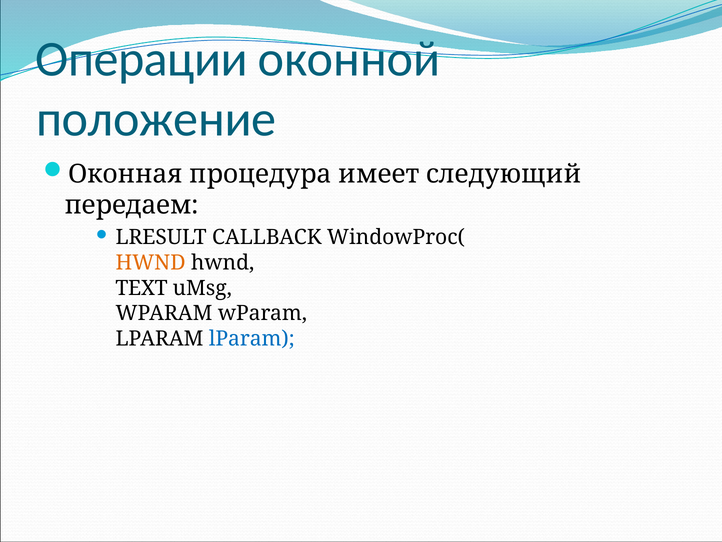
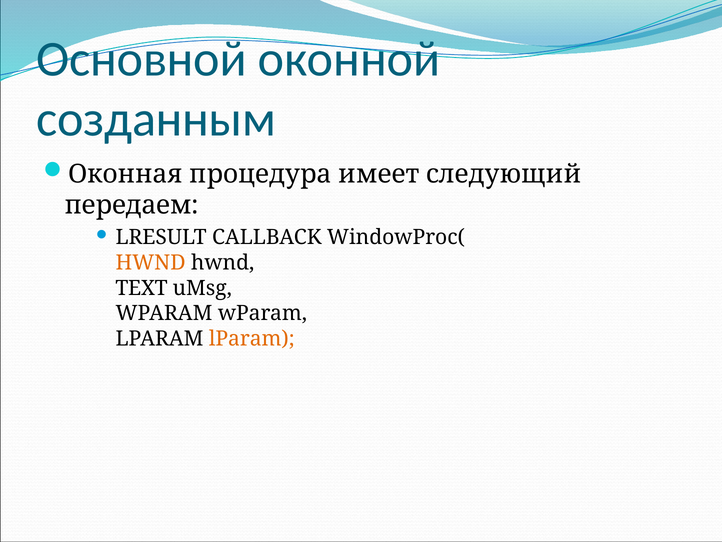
Операции: Операции -> Основной
положение: положение -> созданным
lParam at (252, 338) colour: blue -> orange
